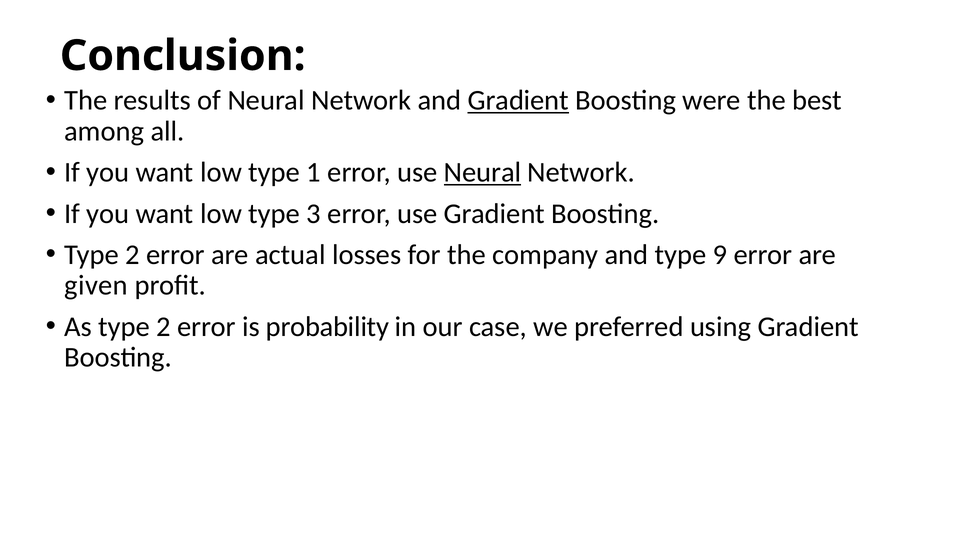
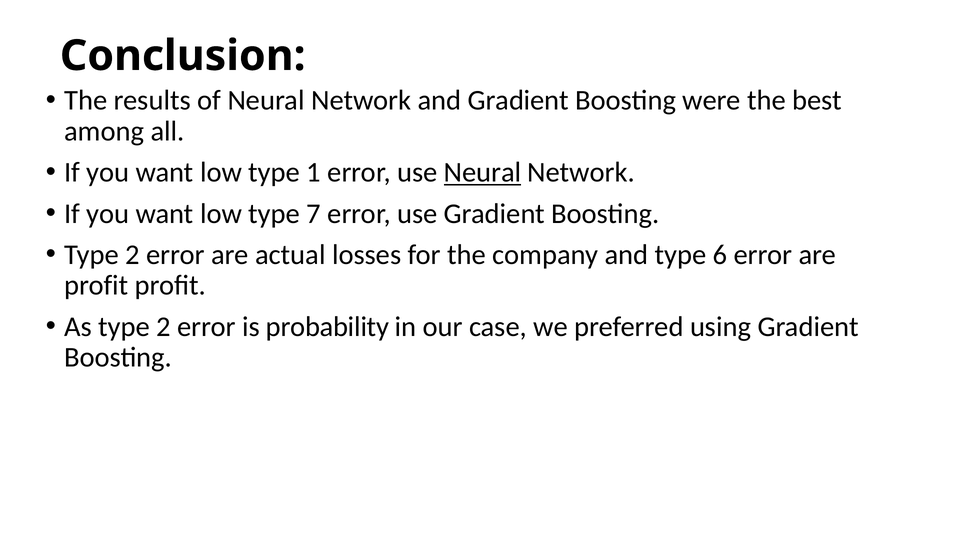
Gradient at (518, 101) underline: present -> none
3: 3 -> 7
9: 9 -> 6
given at (96, 286): given -> profit
